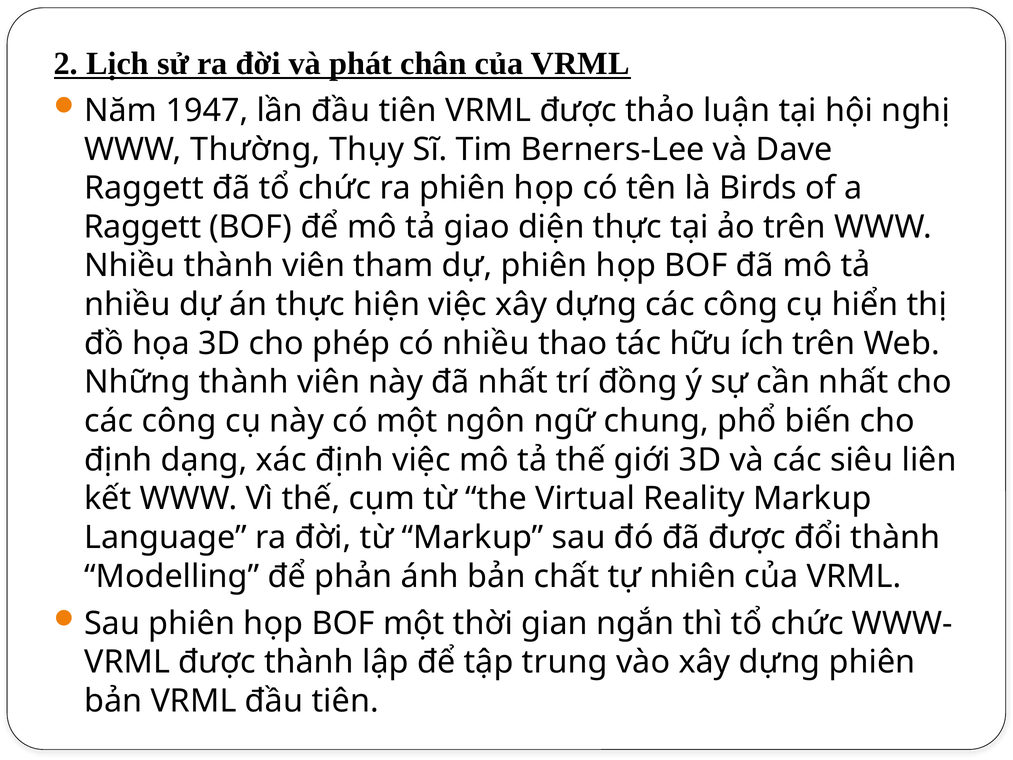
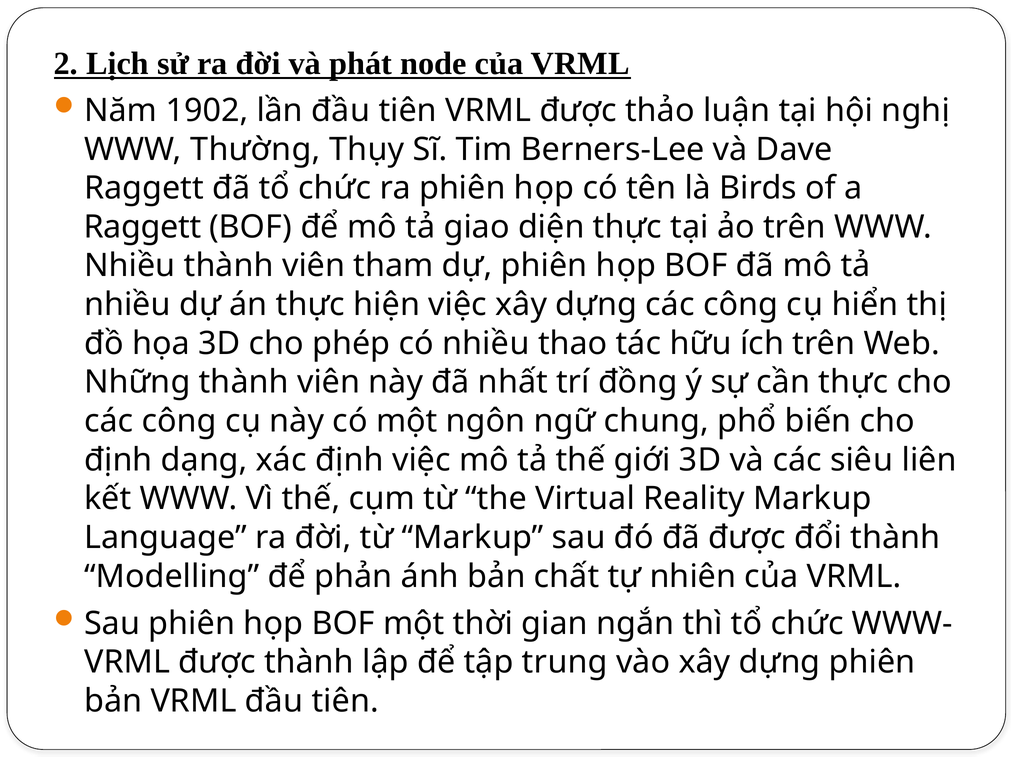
chân: chân -> node
1947: 1947 -> 1902
cần nhất: nhất -> thực
